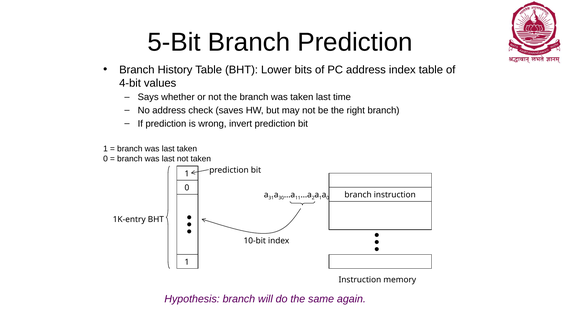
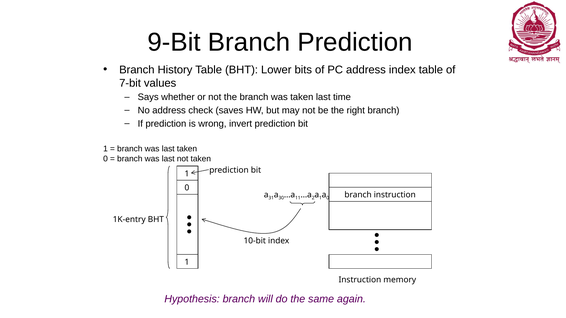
5-Bit: 5-Bit -> 9-Bit
4-bit: 4-bit -> 7-bit
